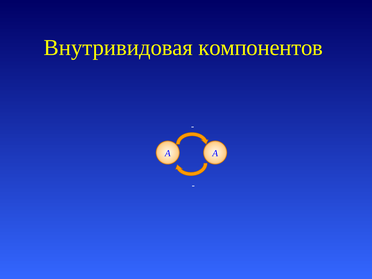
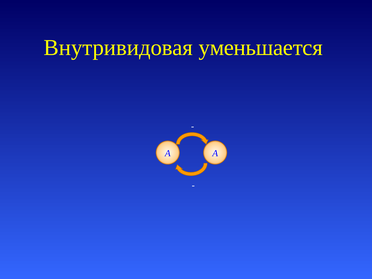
компонентов: компонентов -> уменьшается
